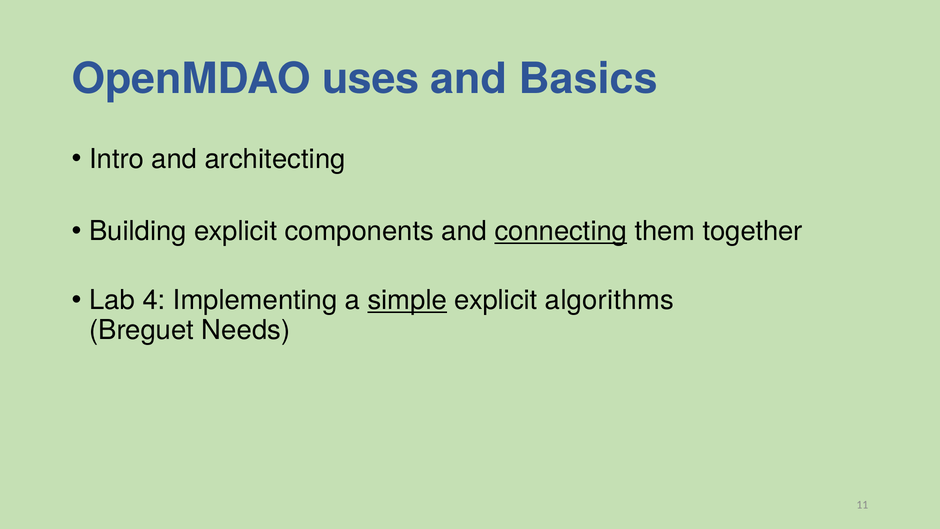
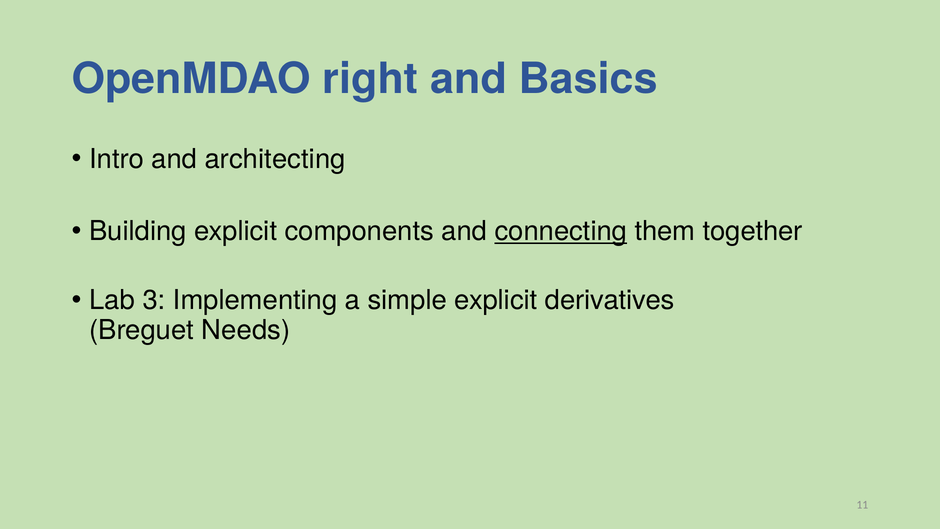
uses: uses -> right
4: 4 -> 3
simple underline: present -> none
algorithms: algorithms -> derivatives
